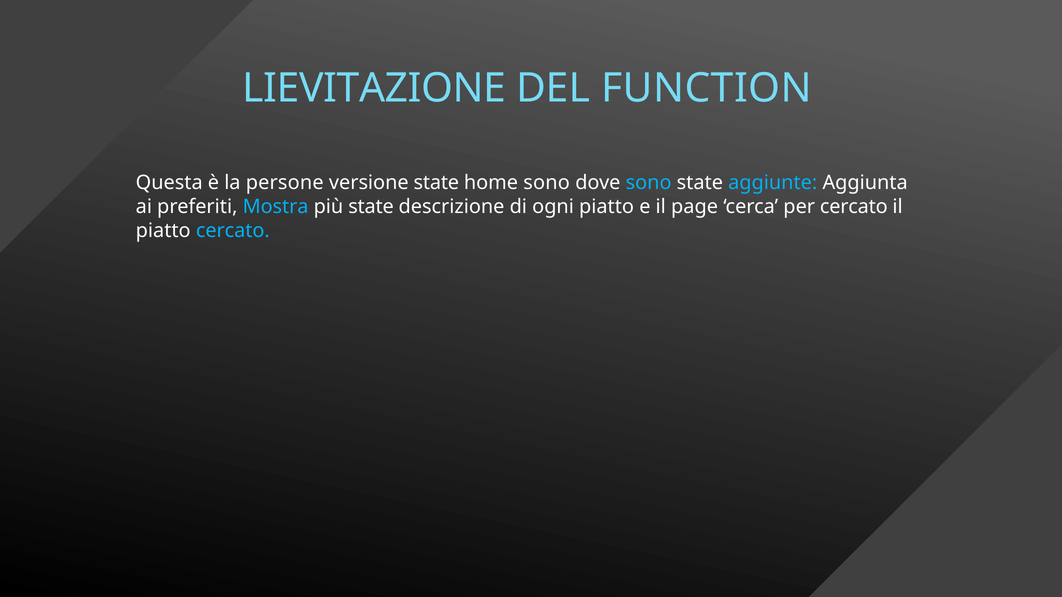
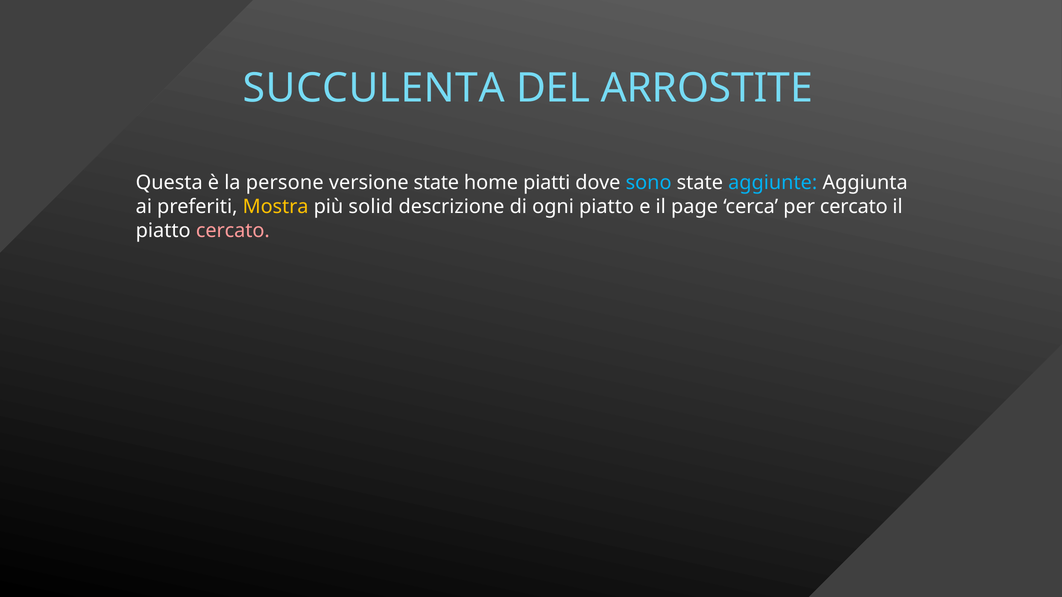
LIEVITAZIONE: LIEVITAZIONE -> SUCCULENTA
FUNCTION: FUNCTION -> ARROSTITE
home sono: sono -> piatti
Mostra colour: light blue -> yellow
più state: state -> solid
cercato at (233, 231) colour: light blue -> pink
